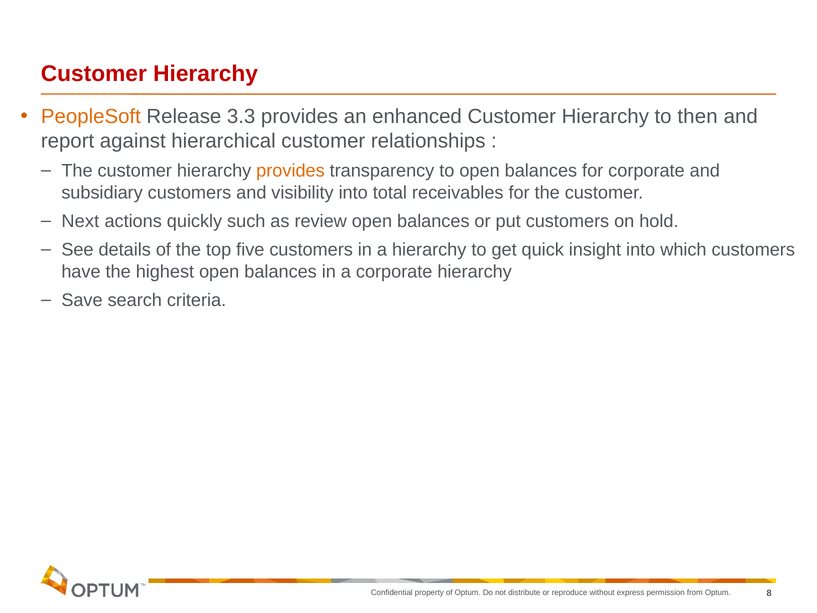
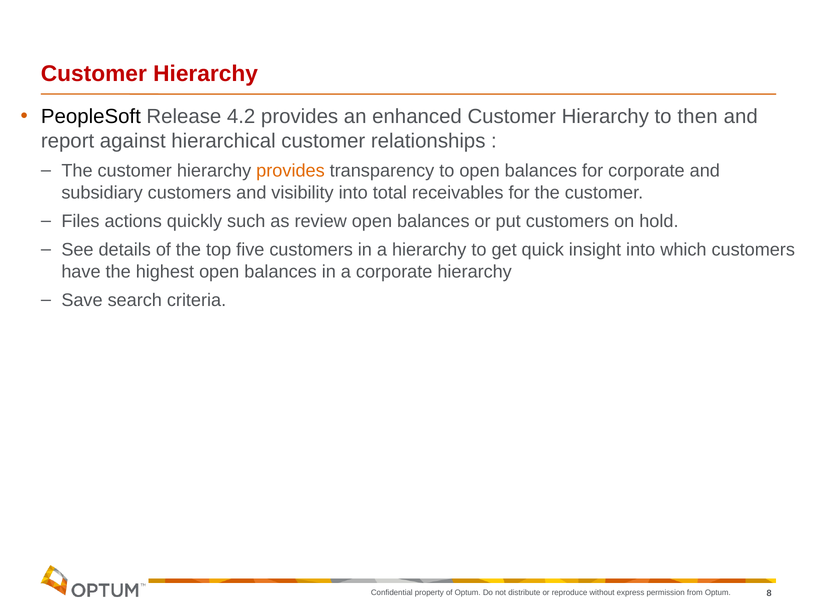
PeopleSoft colour: orange -> black
3.3: 3.3 -> 4.2
Next: Next -> Files
